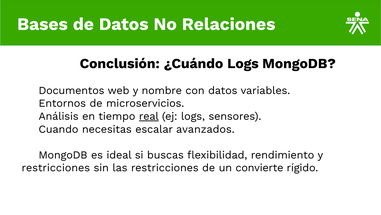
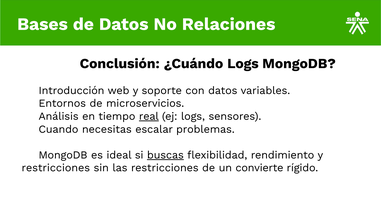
Documentos: Documentos -> Introducción
nombre: nombre -> soporte
avanzados: avanzados -> problemas
buscas underline: none -> present
